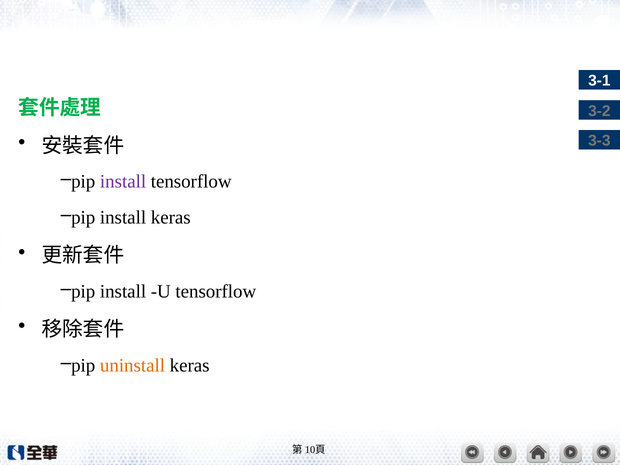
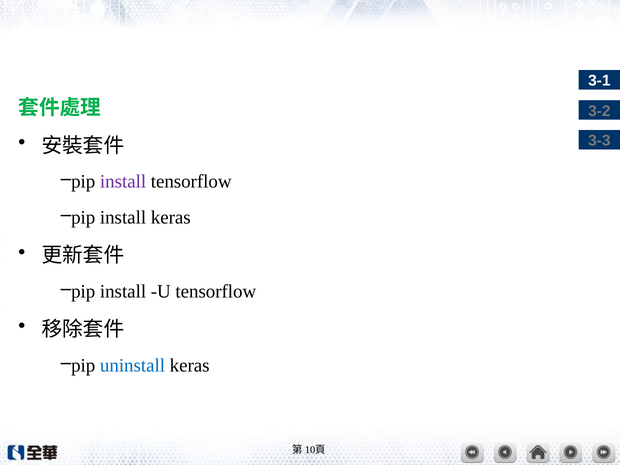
uninstall colour: orange -> blue
